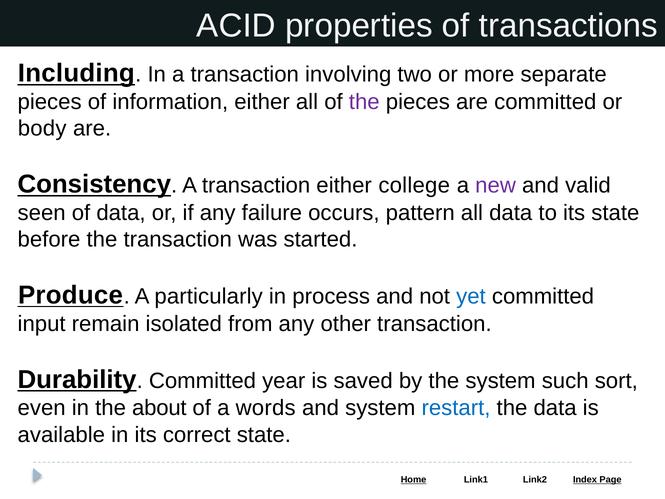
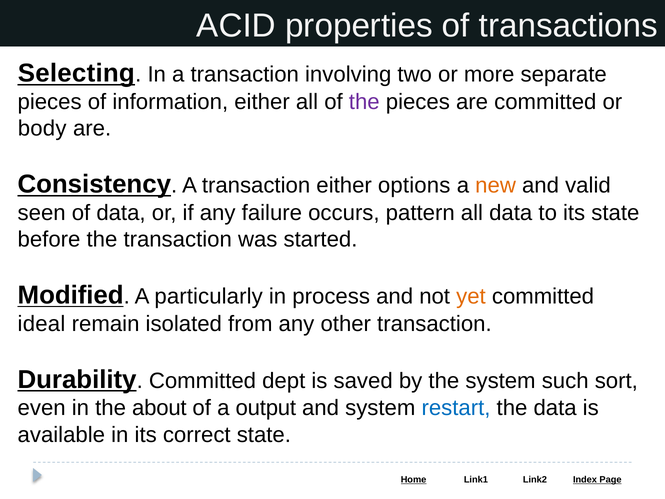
Including: Including -> Selecting
college: college -> options
new colour: purple -> orange
Produce: Produce -> Modified
yet colour: blue -> orange
input: input -> ideal
year: year -> dept
words: words -> output
